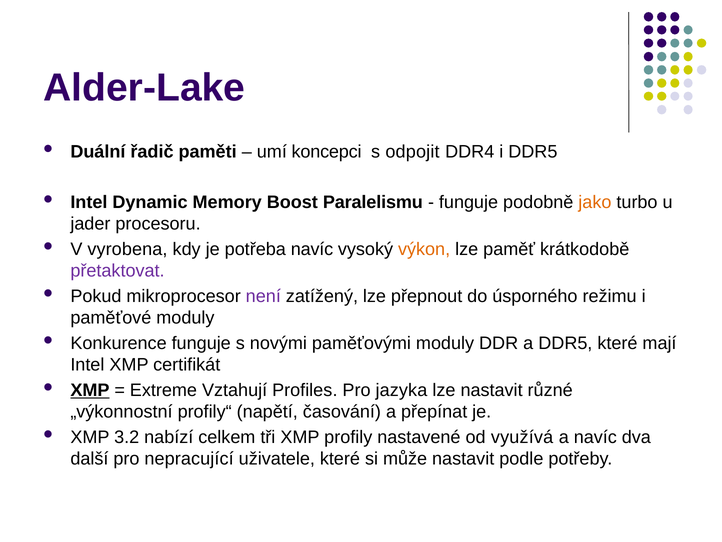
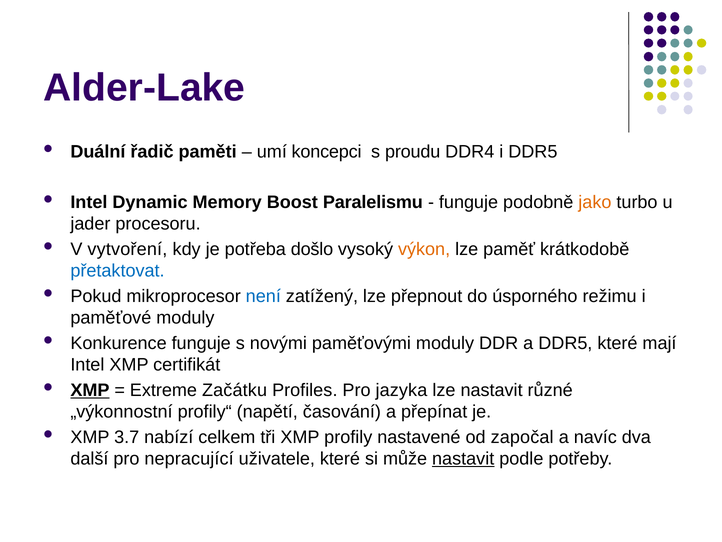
odpojit: odpojit -> proudu
vyrobena: vyrobena -> vytvoření
potřeba navíc: navíc -> došlo
přetaktovat colour: purple -> blue
není colour: purple -> blue
Vztahují: Vztahují -> Začátku
3.2: 3.2 -> 3.7
využívá: využívá -> započal
nastavit at (463, 458) underline: none -> present
